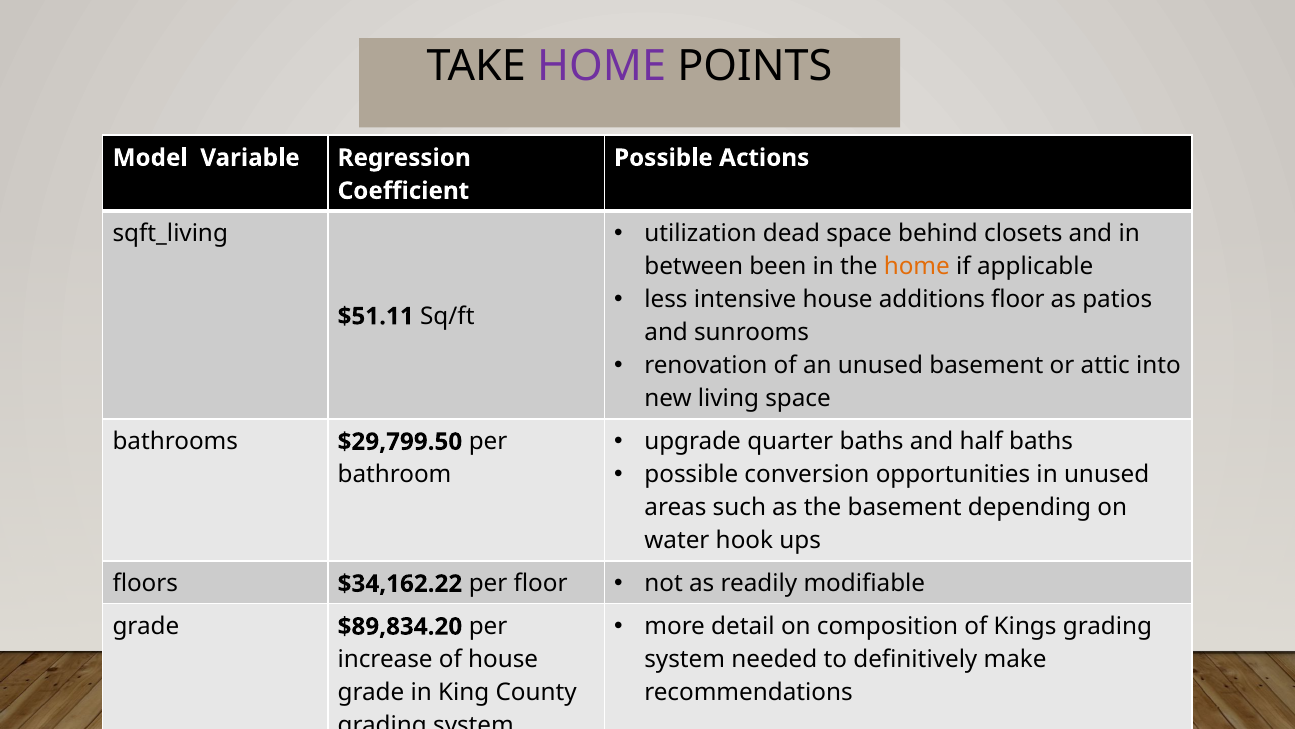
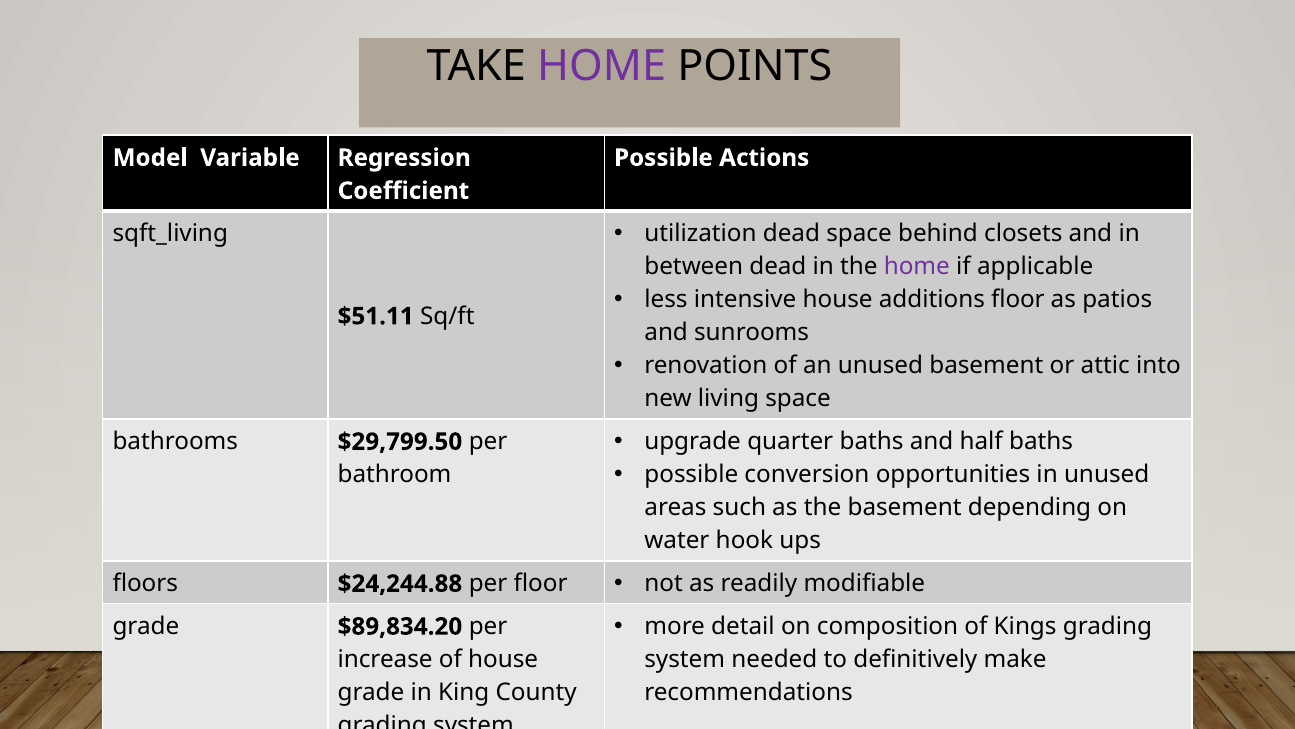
between been: been -> dead
home at (917, 266) colour: orange -> purple
$34,162.22: $34,162.22 -> $24,244.88
